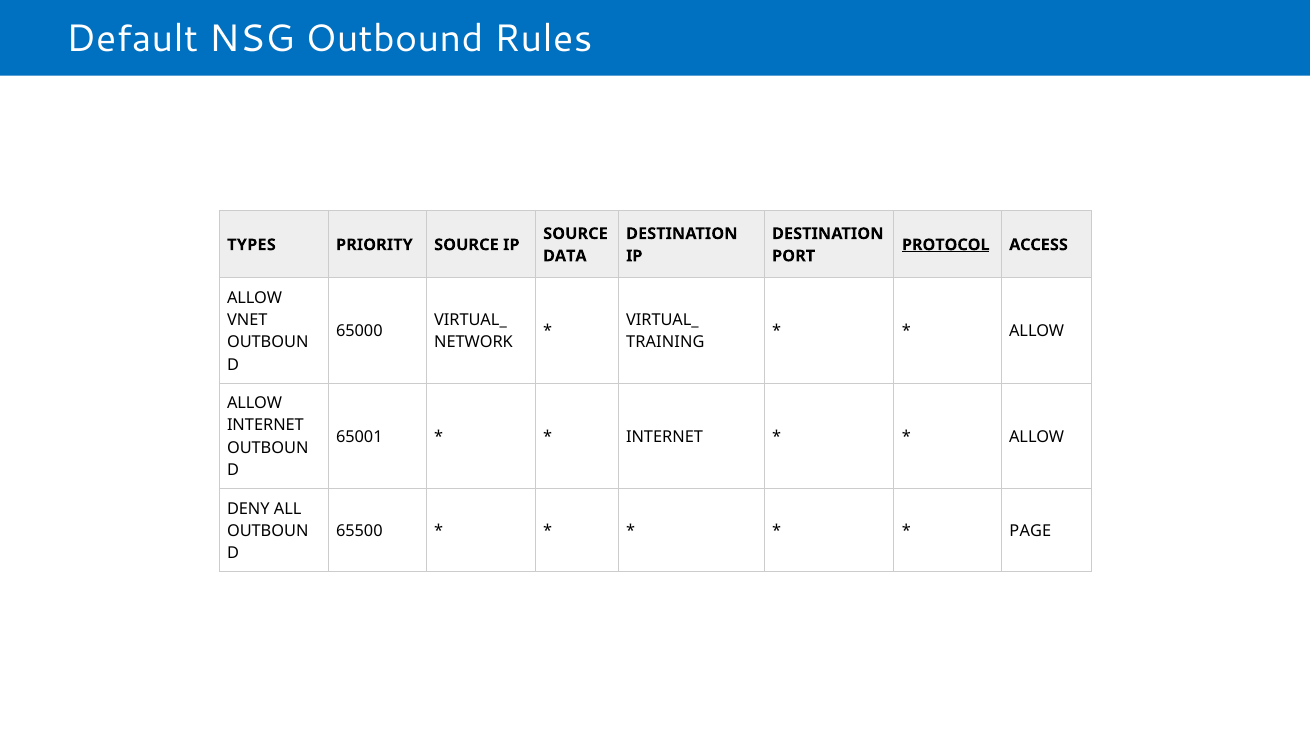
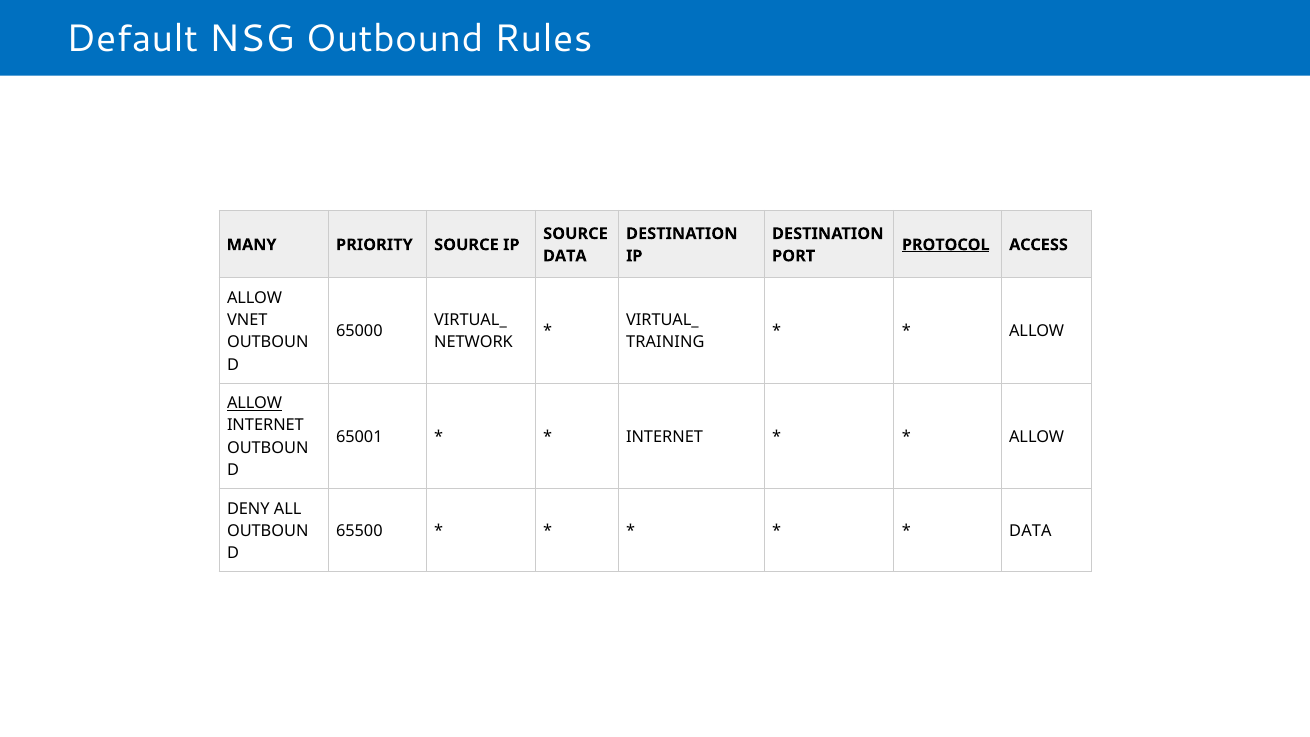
TYPES: TYPES -> MANY
ALLOW at (255, 403) underline: none -> present
PAGE at (1030, 531): PAGE -> DATA
